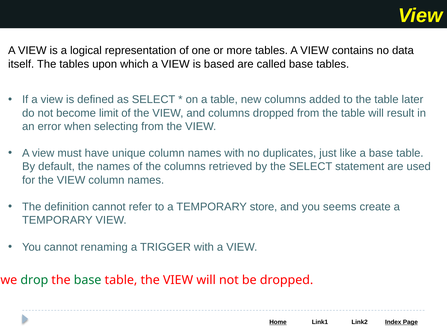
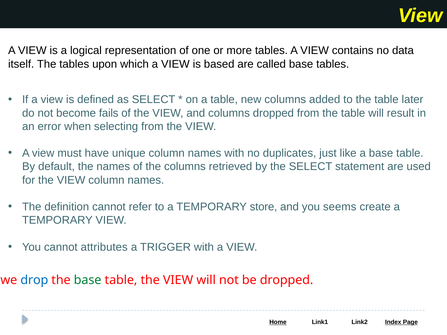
limit: limit -> fails
renaming: renaming -> attributes
drop colour: green -> blue
